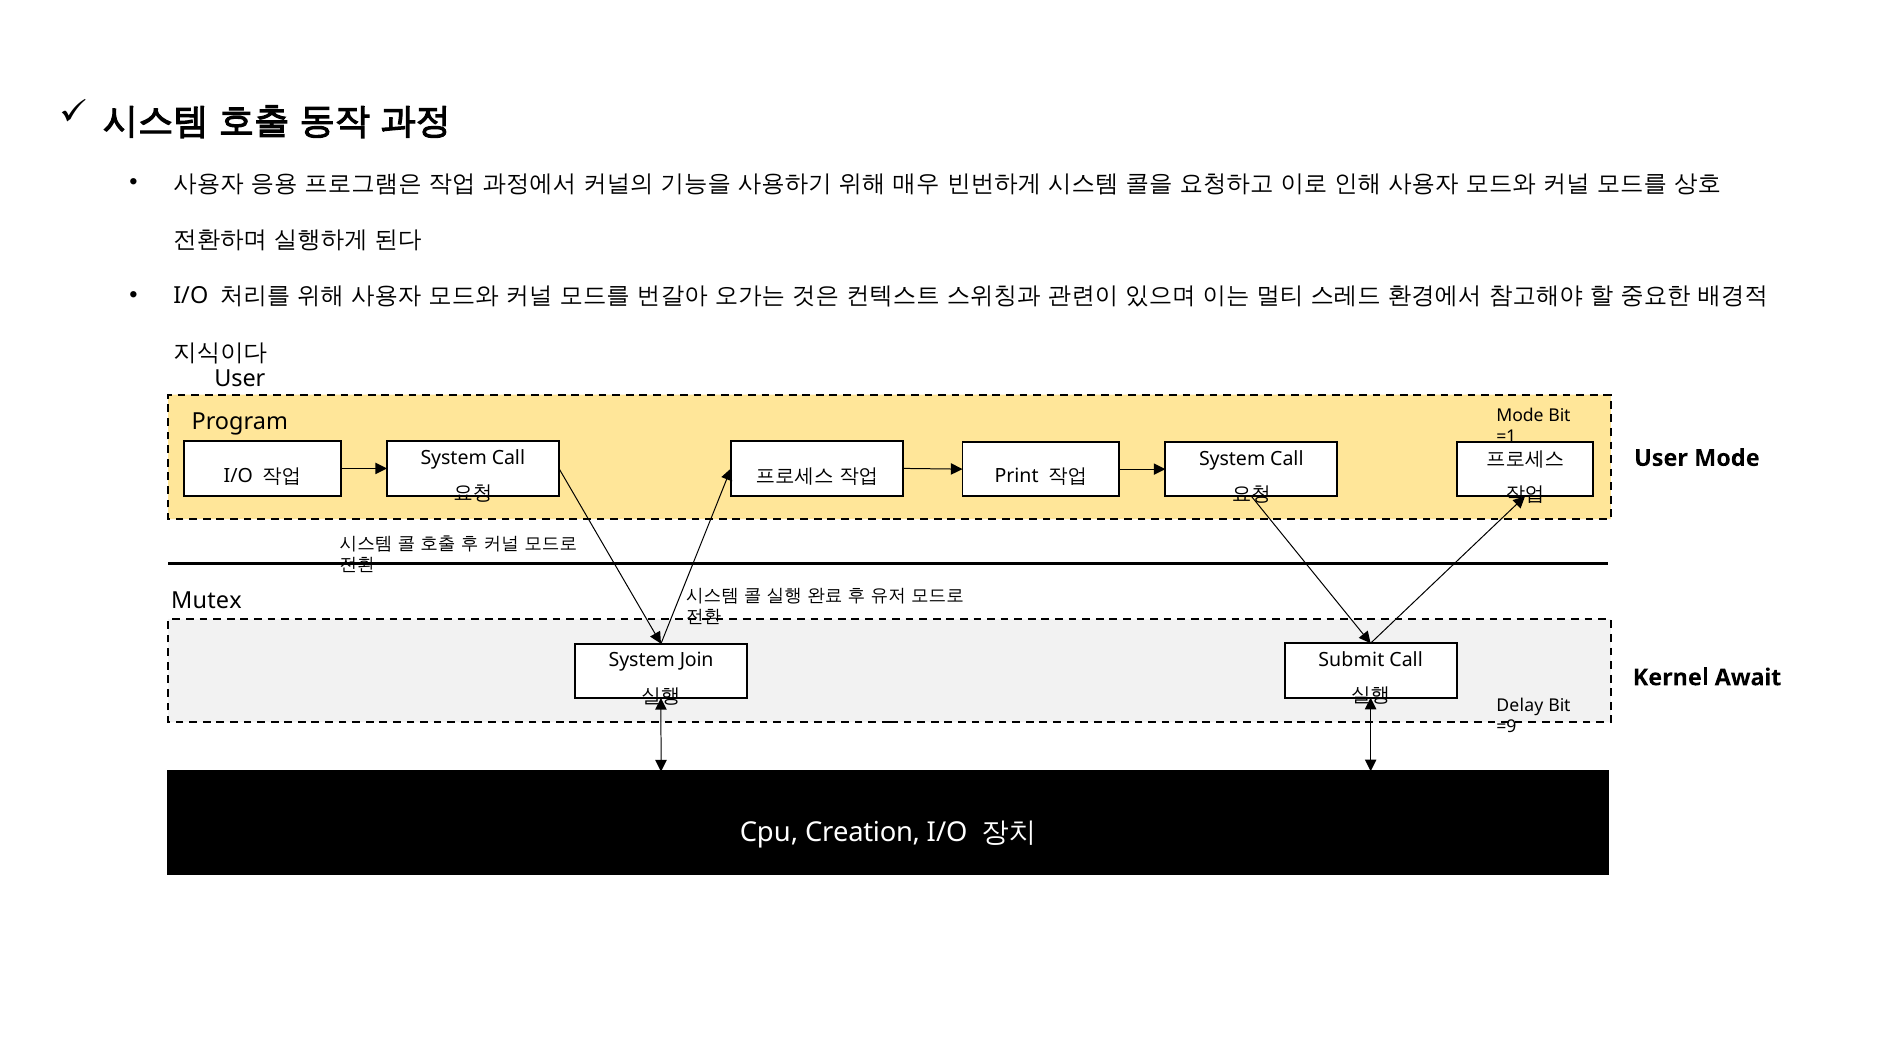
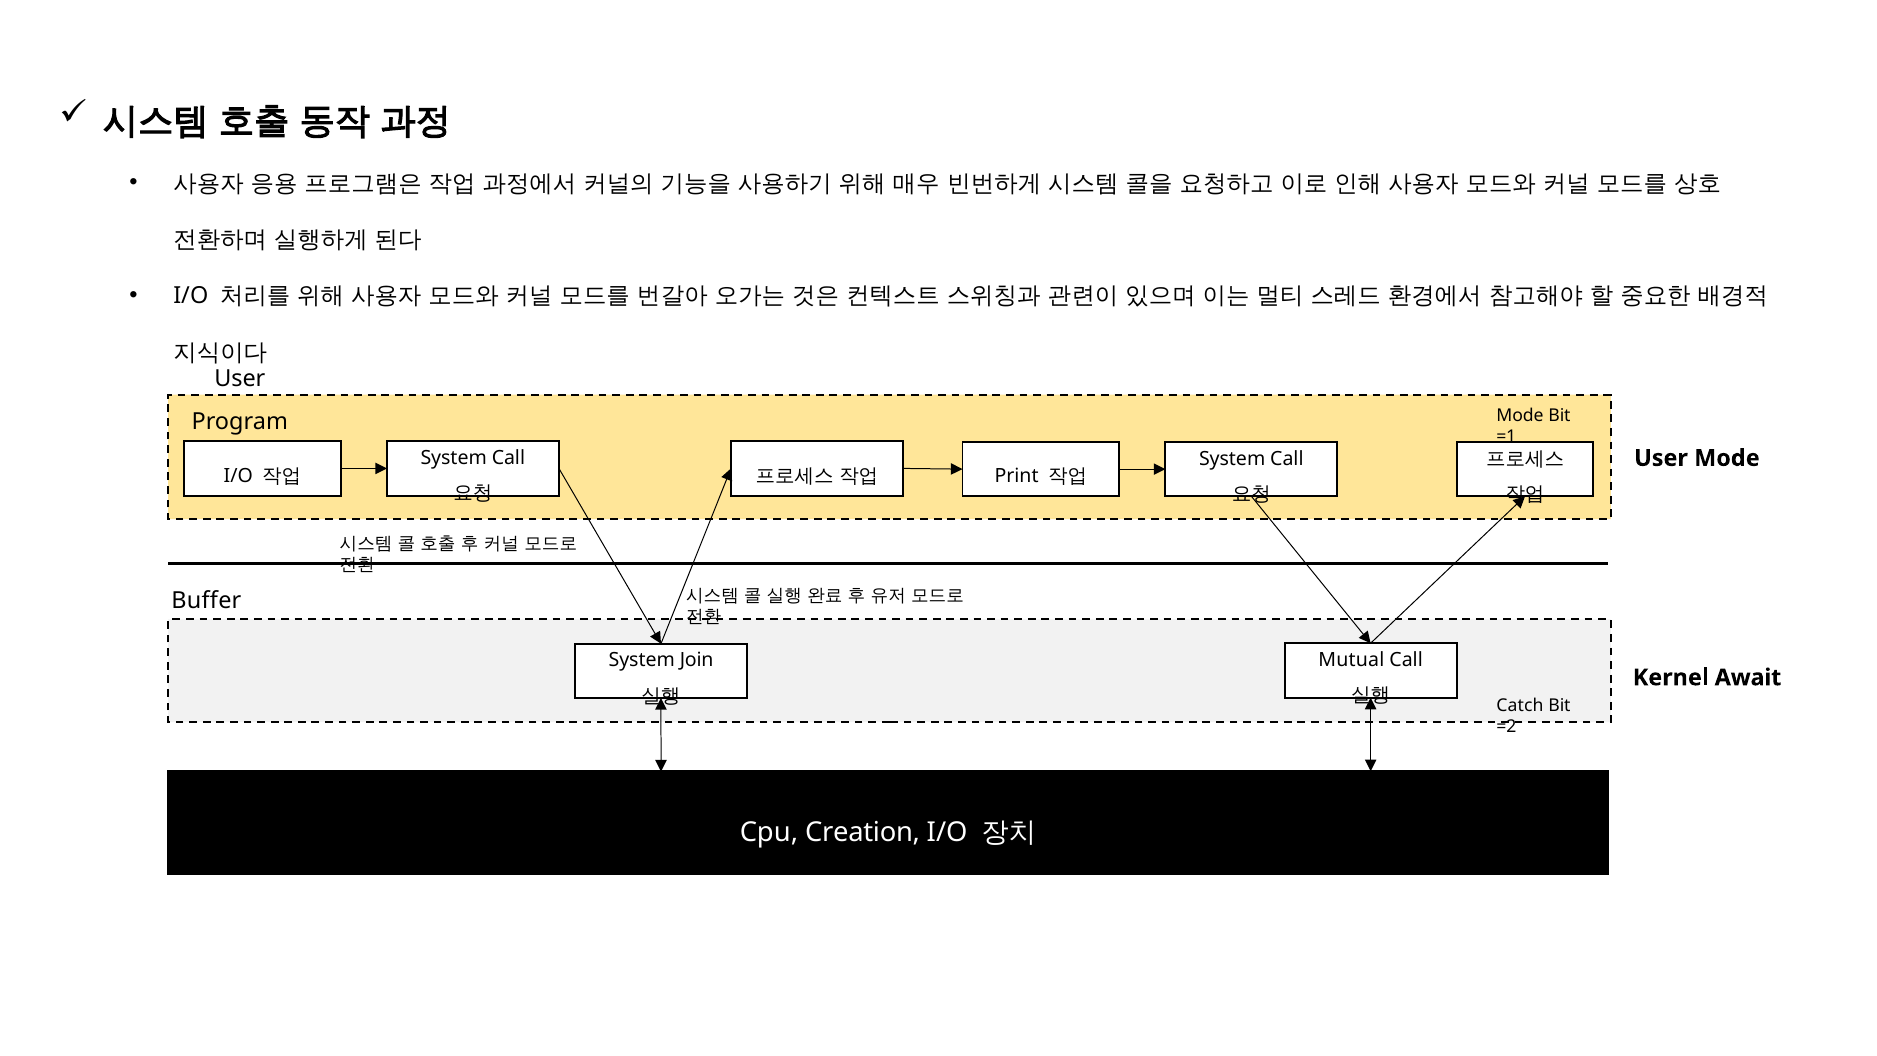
Mutex: Mutex -> Buffer
Submit: Submit -> Mutual
Delay: Delay -> Catch
=9: =9 -> =2
